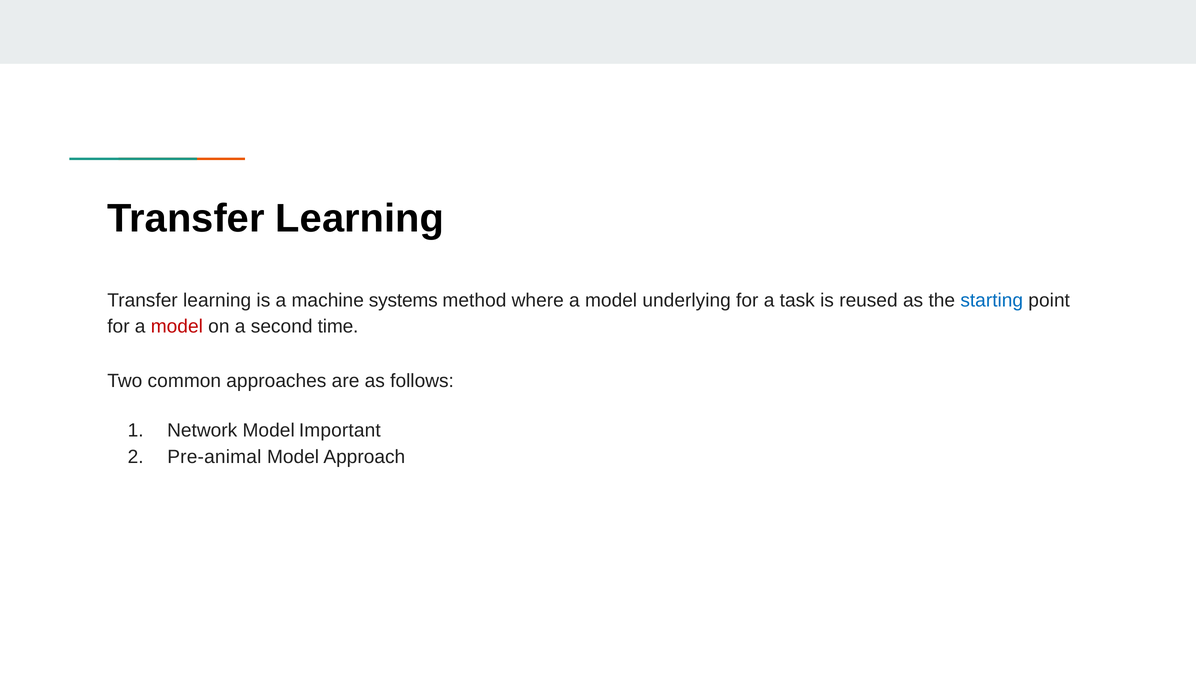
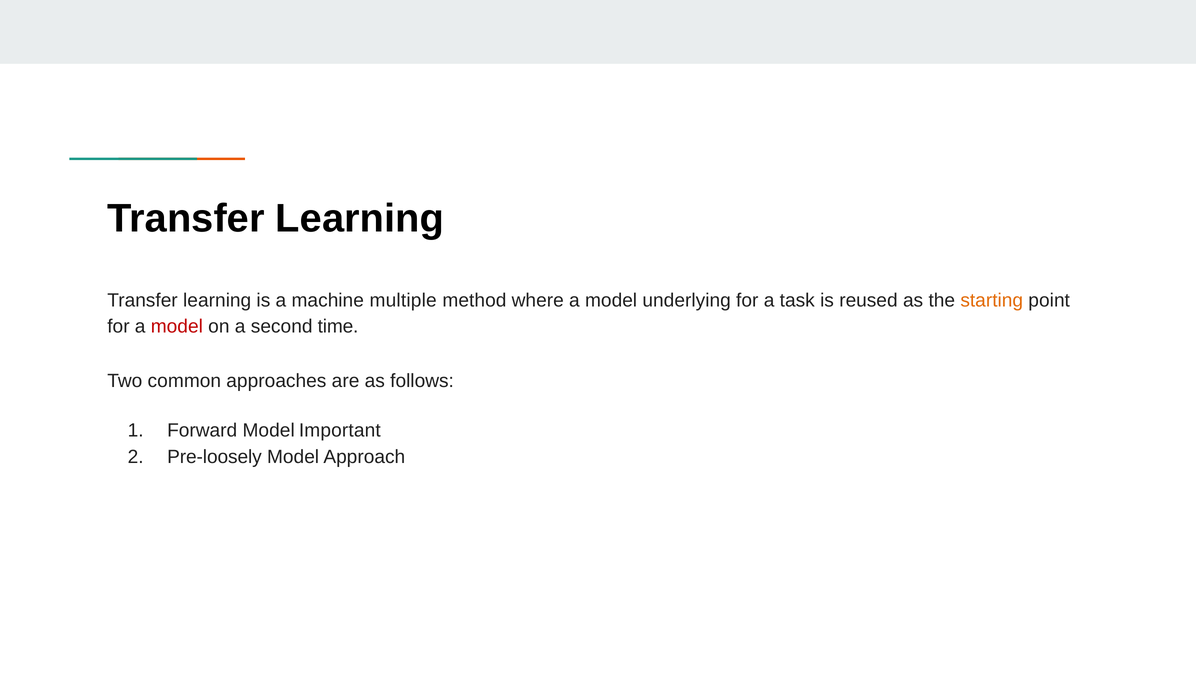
systems: systems -> multiple
starting colour: blue -> orange
Network: Network -> Forward
Pre-animal: Pre-animal -> Pre-loosely
